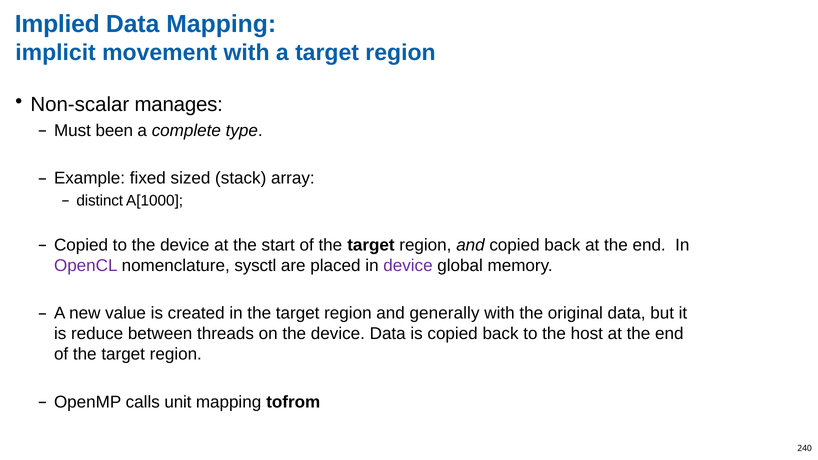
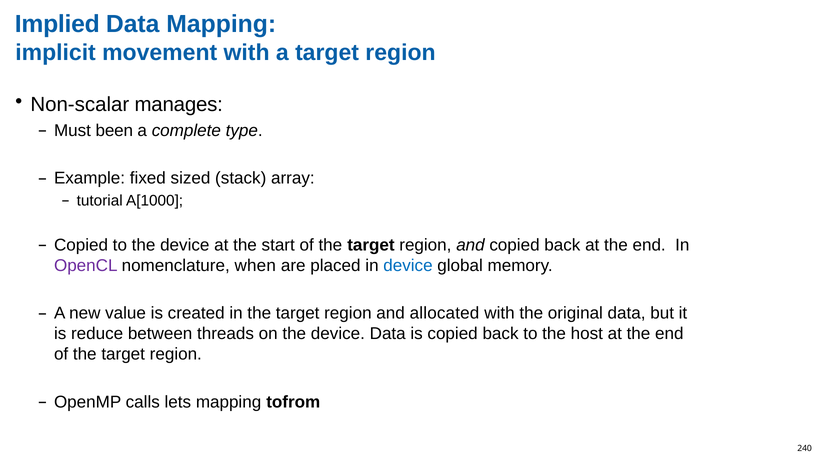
distinct: distinct -> tutorial
sysctl: sysctl -> when
device at (408, 266) colour: purple -> blue
generally: generally -> allocated
unit: unit -> lets
